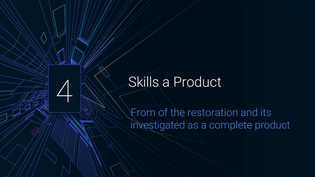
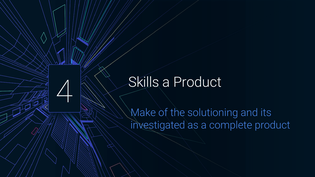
From: From -> Make
restoration: restoration -> solutioning
